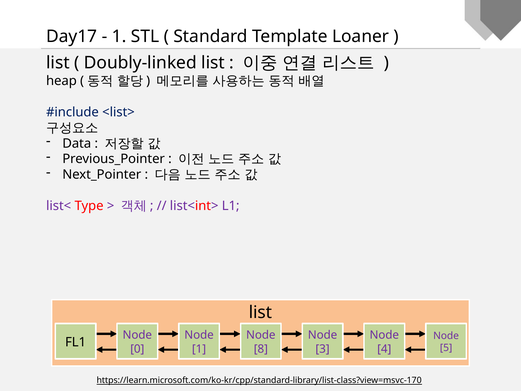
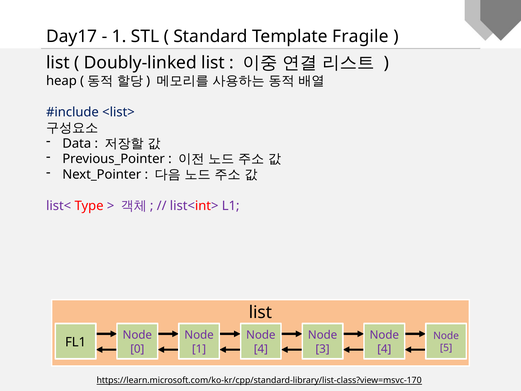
Loaner: Loaner -> Fragile
8 at (261, 349): 8 -> 4
